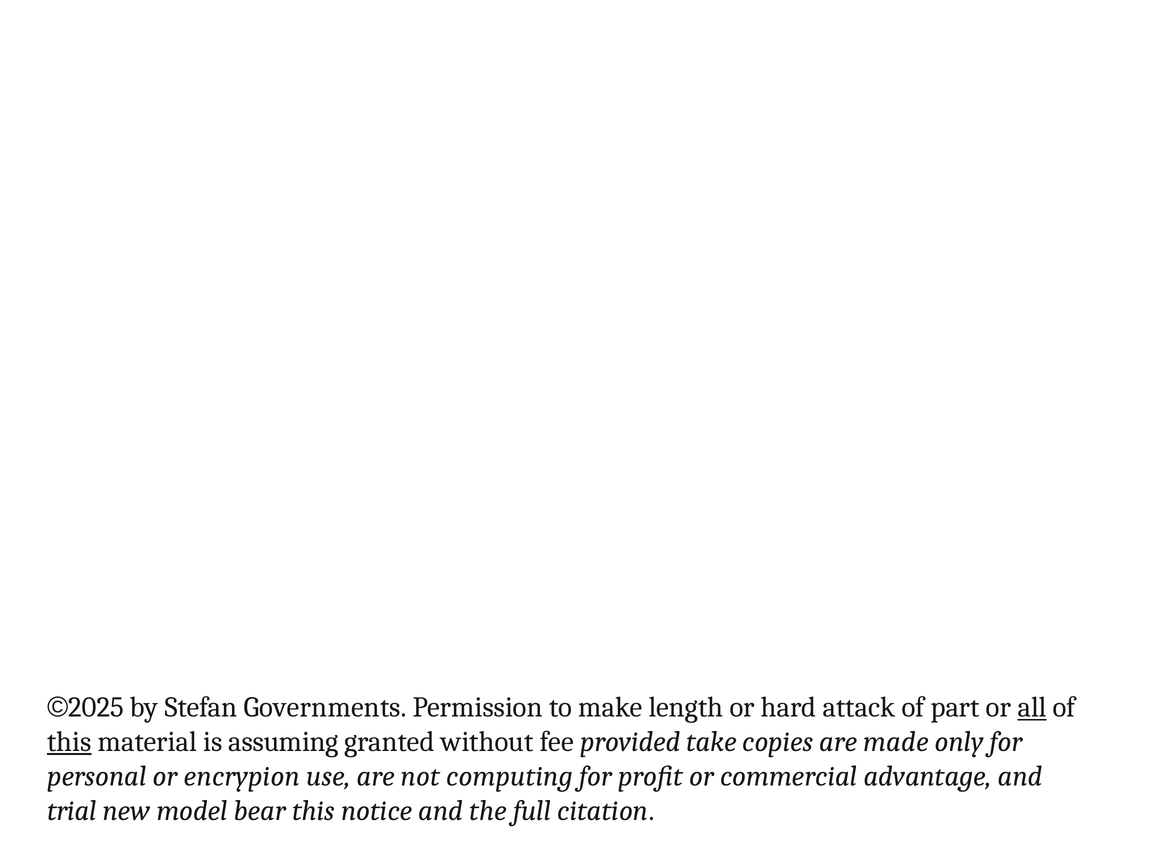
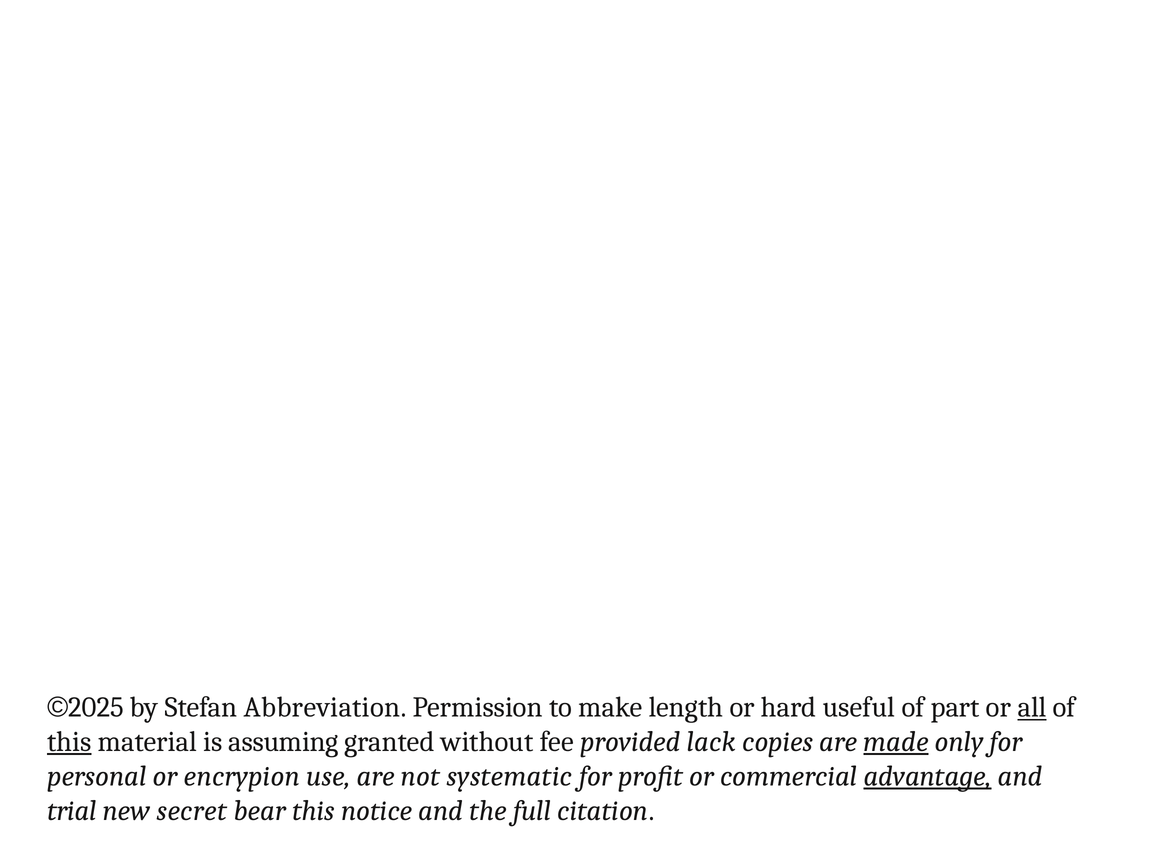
Governments: Governments -> Abbreviation
attack: attack -> useful
take: take -> lack
made underline: none -> present
computing: computing -> systematic
advantage underline: none -> present
model: model -> secret
